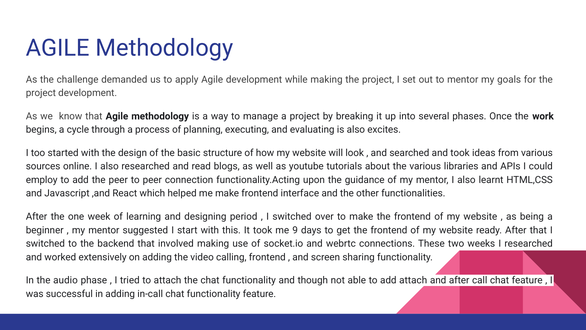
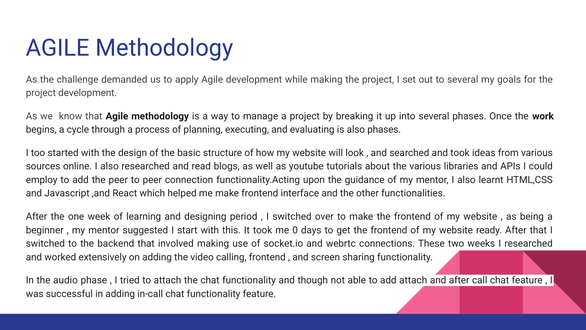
to mentor: mentor -> several
also excites: excites -> phases
9: 9 -> 0
